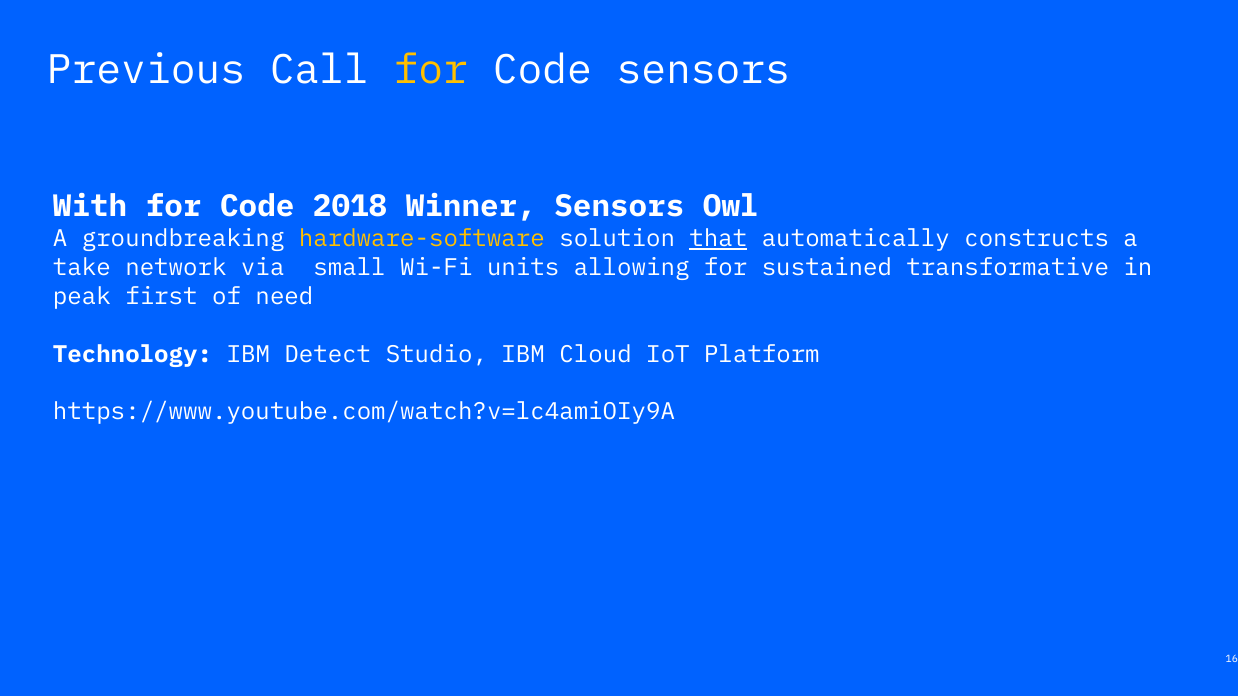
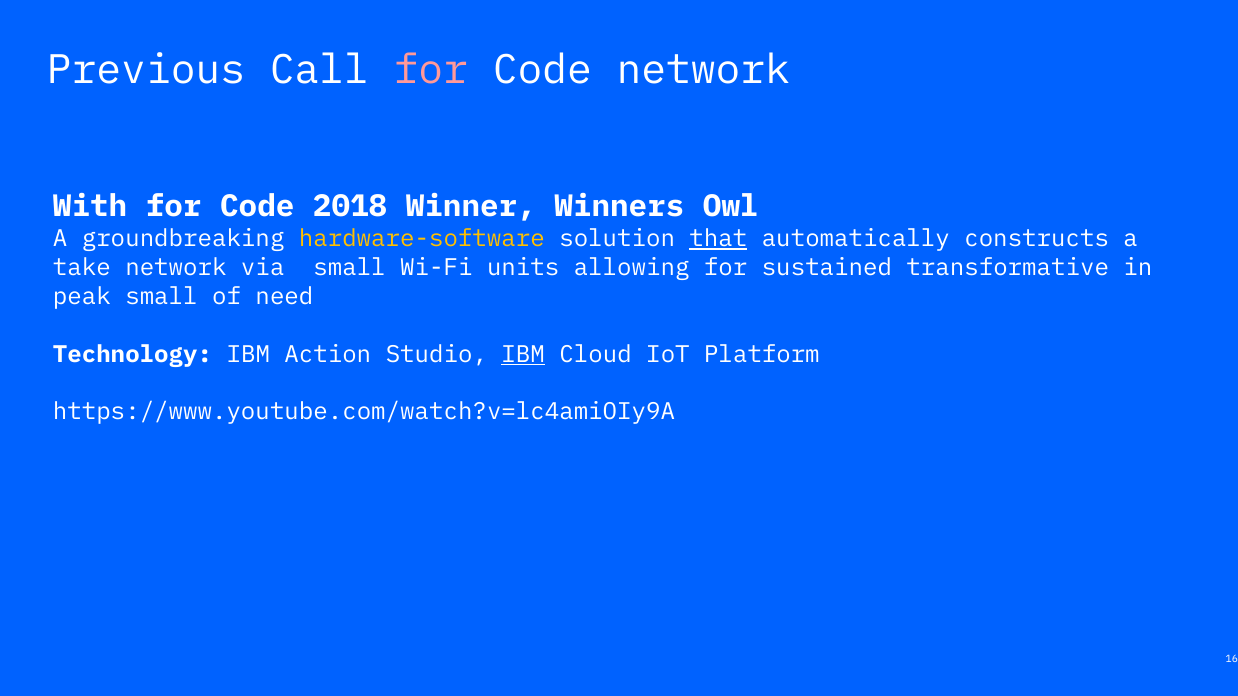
for at (431, 70) colour: yellow -> pink
Code sensors: sensors -> network
Winner Sensors: Sensors -> Winners
peak first: first -> small
Detect: Detect -> Action
IBM at (523, 354) underline: none -> present
